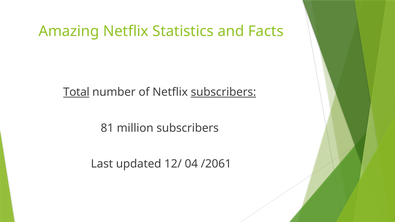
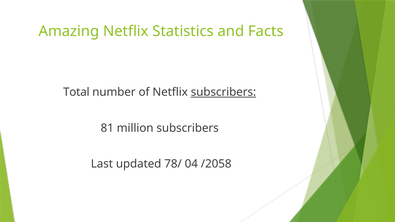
Total underline: present -> none
12/: 12/ -> 78/
/2061: /2061 -> /2058
